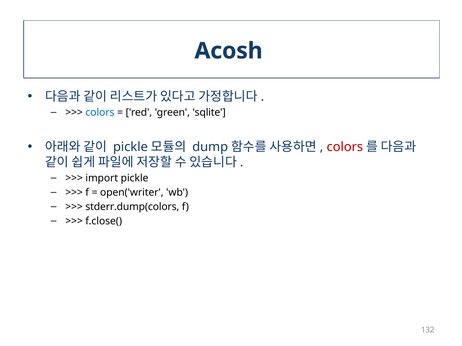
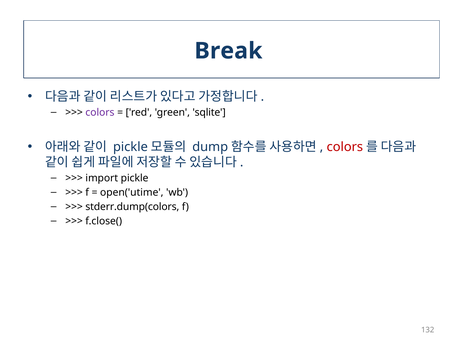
Acosh: Acosh -> Break
colors at (100, 113) colour: blue -> purple
open('writer: open('writer -> open('utime
